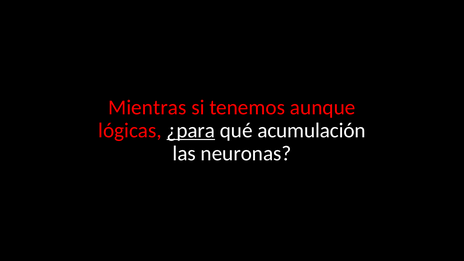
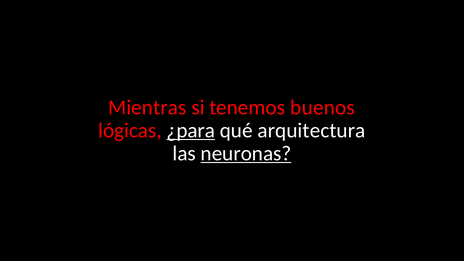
aunque: aunque -> buenos
acumulación: acumulación -> arquitectura
neuronas underline: none -> present
